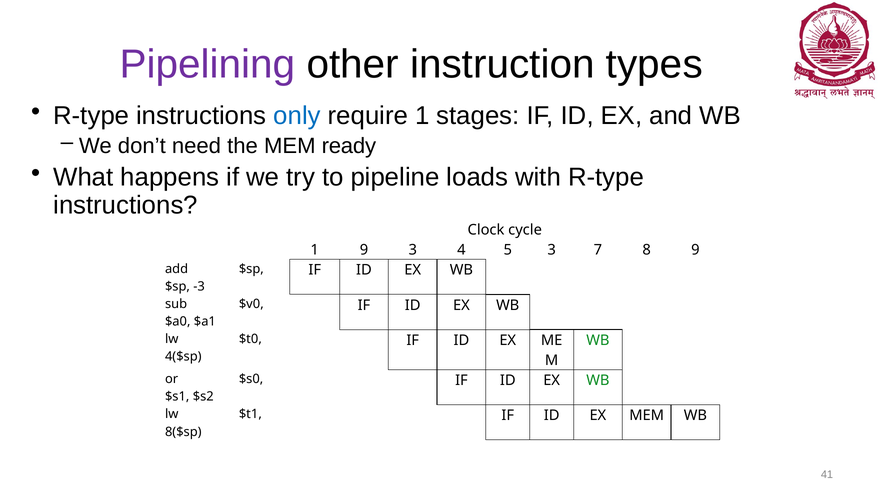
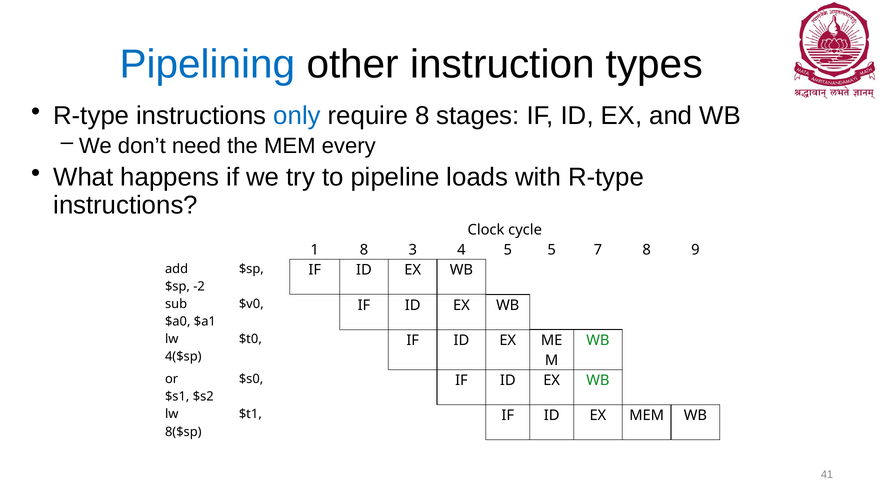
Pipelining colour: purple -> blue
require 1: 1 -> 8
ready: ready -> every
1 9: 9 -> 8
5 3: 3 -> 5
-3: -3 -> -2
